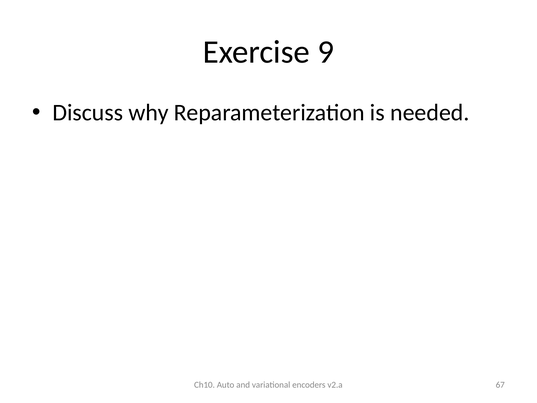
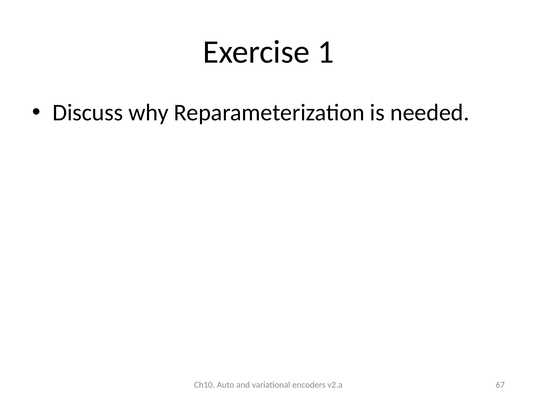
9: 9 -> 1
